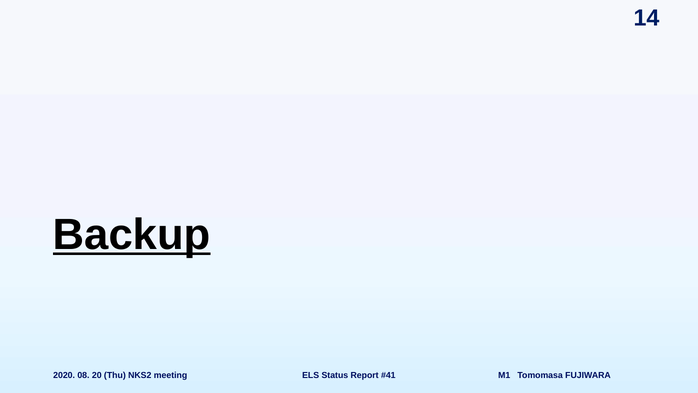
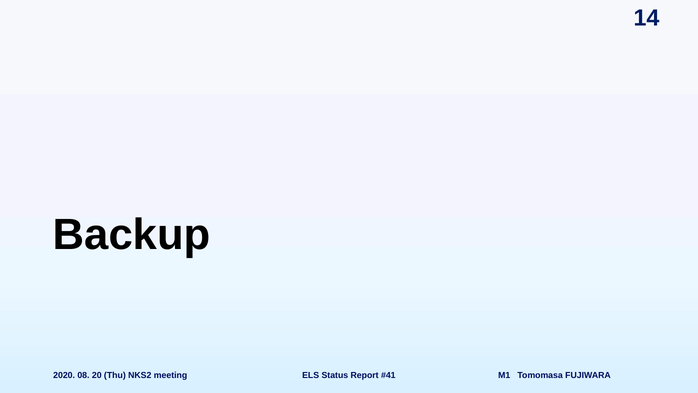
Backup underline: present -> none
